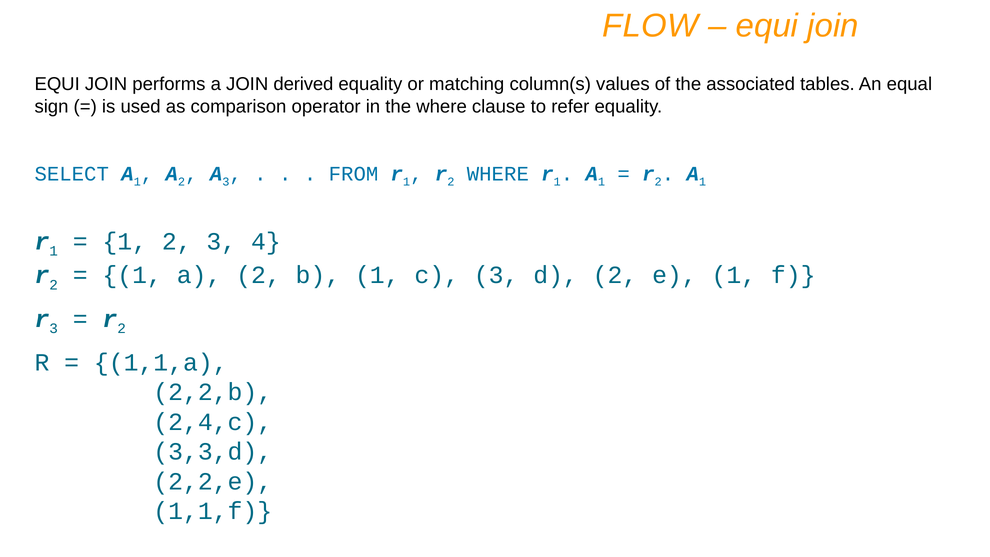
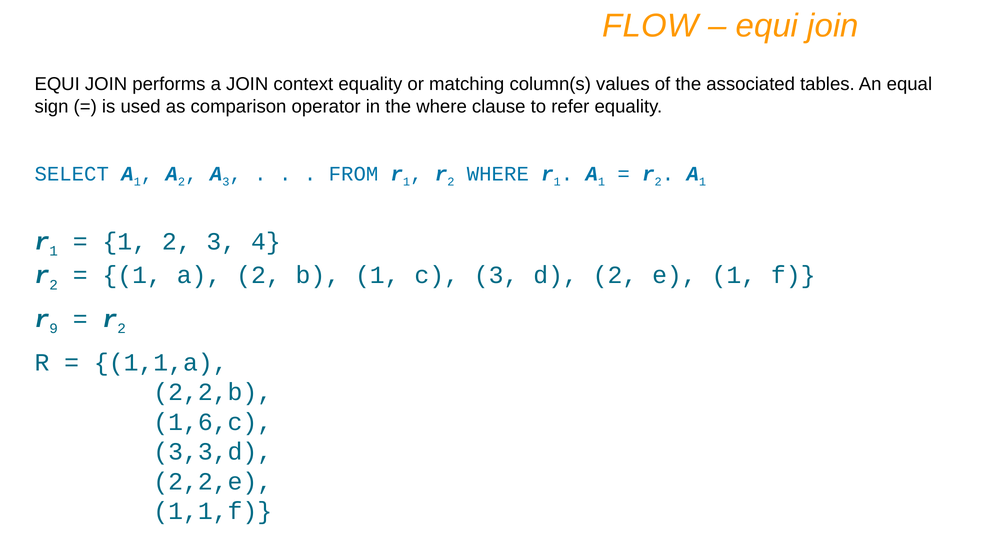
derived: derived -> context
r 3: 3 -> 9
2,4,c: 2,4,c -> 1,6,c
